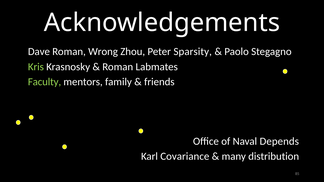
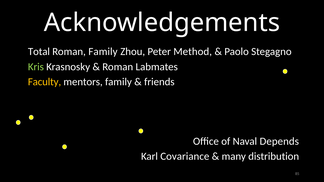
Dave: Dave -> Total
Roman Wrong: Wrong -> Family
Sparsity: Sparsity -> Method
Faculty colour: light green -> yellow
